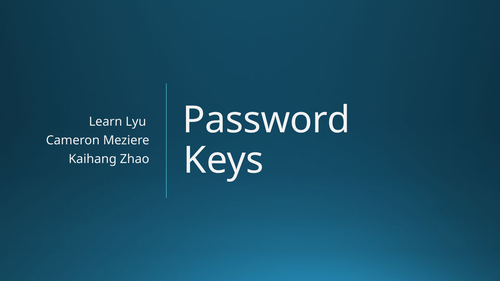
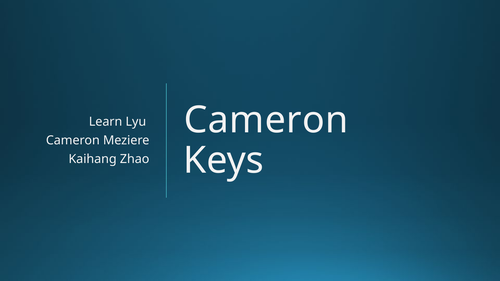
Password at (266, 120): Password -> Cameron
